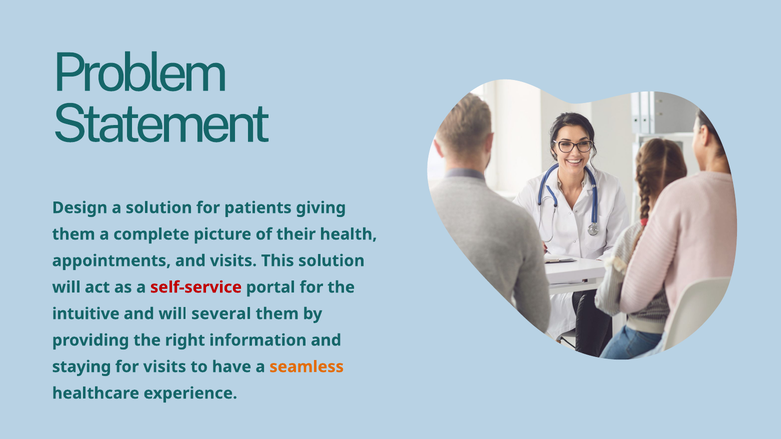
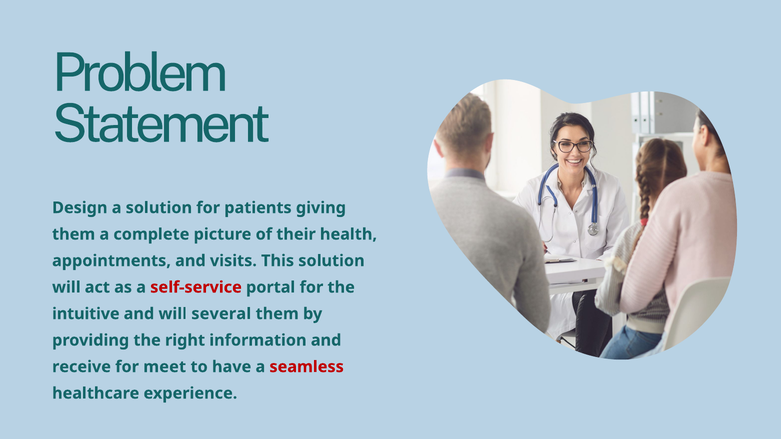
staying: staying -> receive
for visits: visits -> meet
seamless colour: orange -> red
